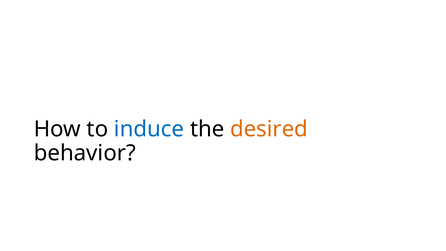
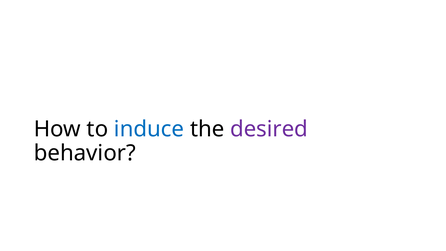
desired colour: orange -> purple
